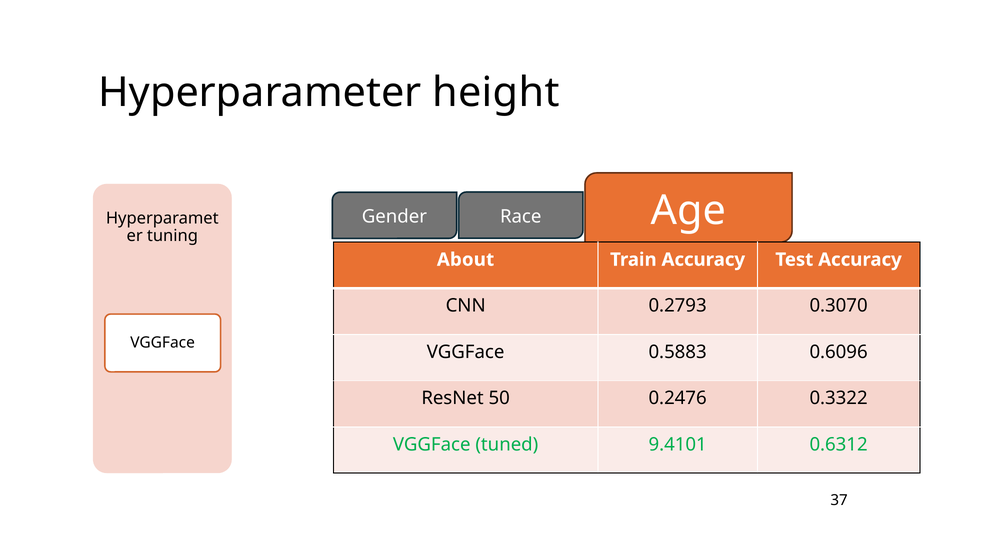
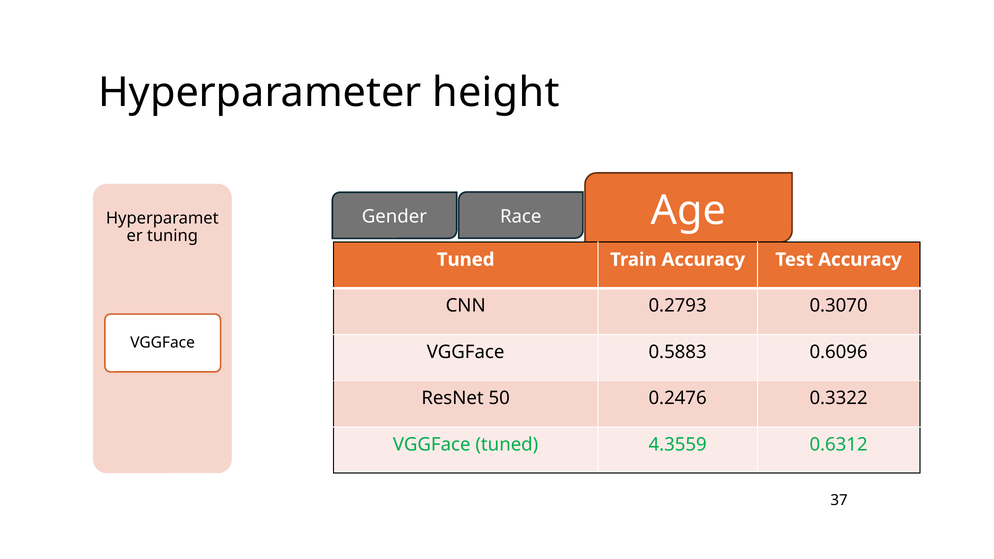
About at (466, 260): About -> Tuned
9.4101: 9.4101 -> 4.3559
